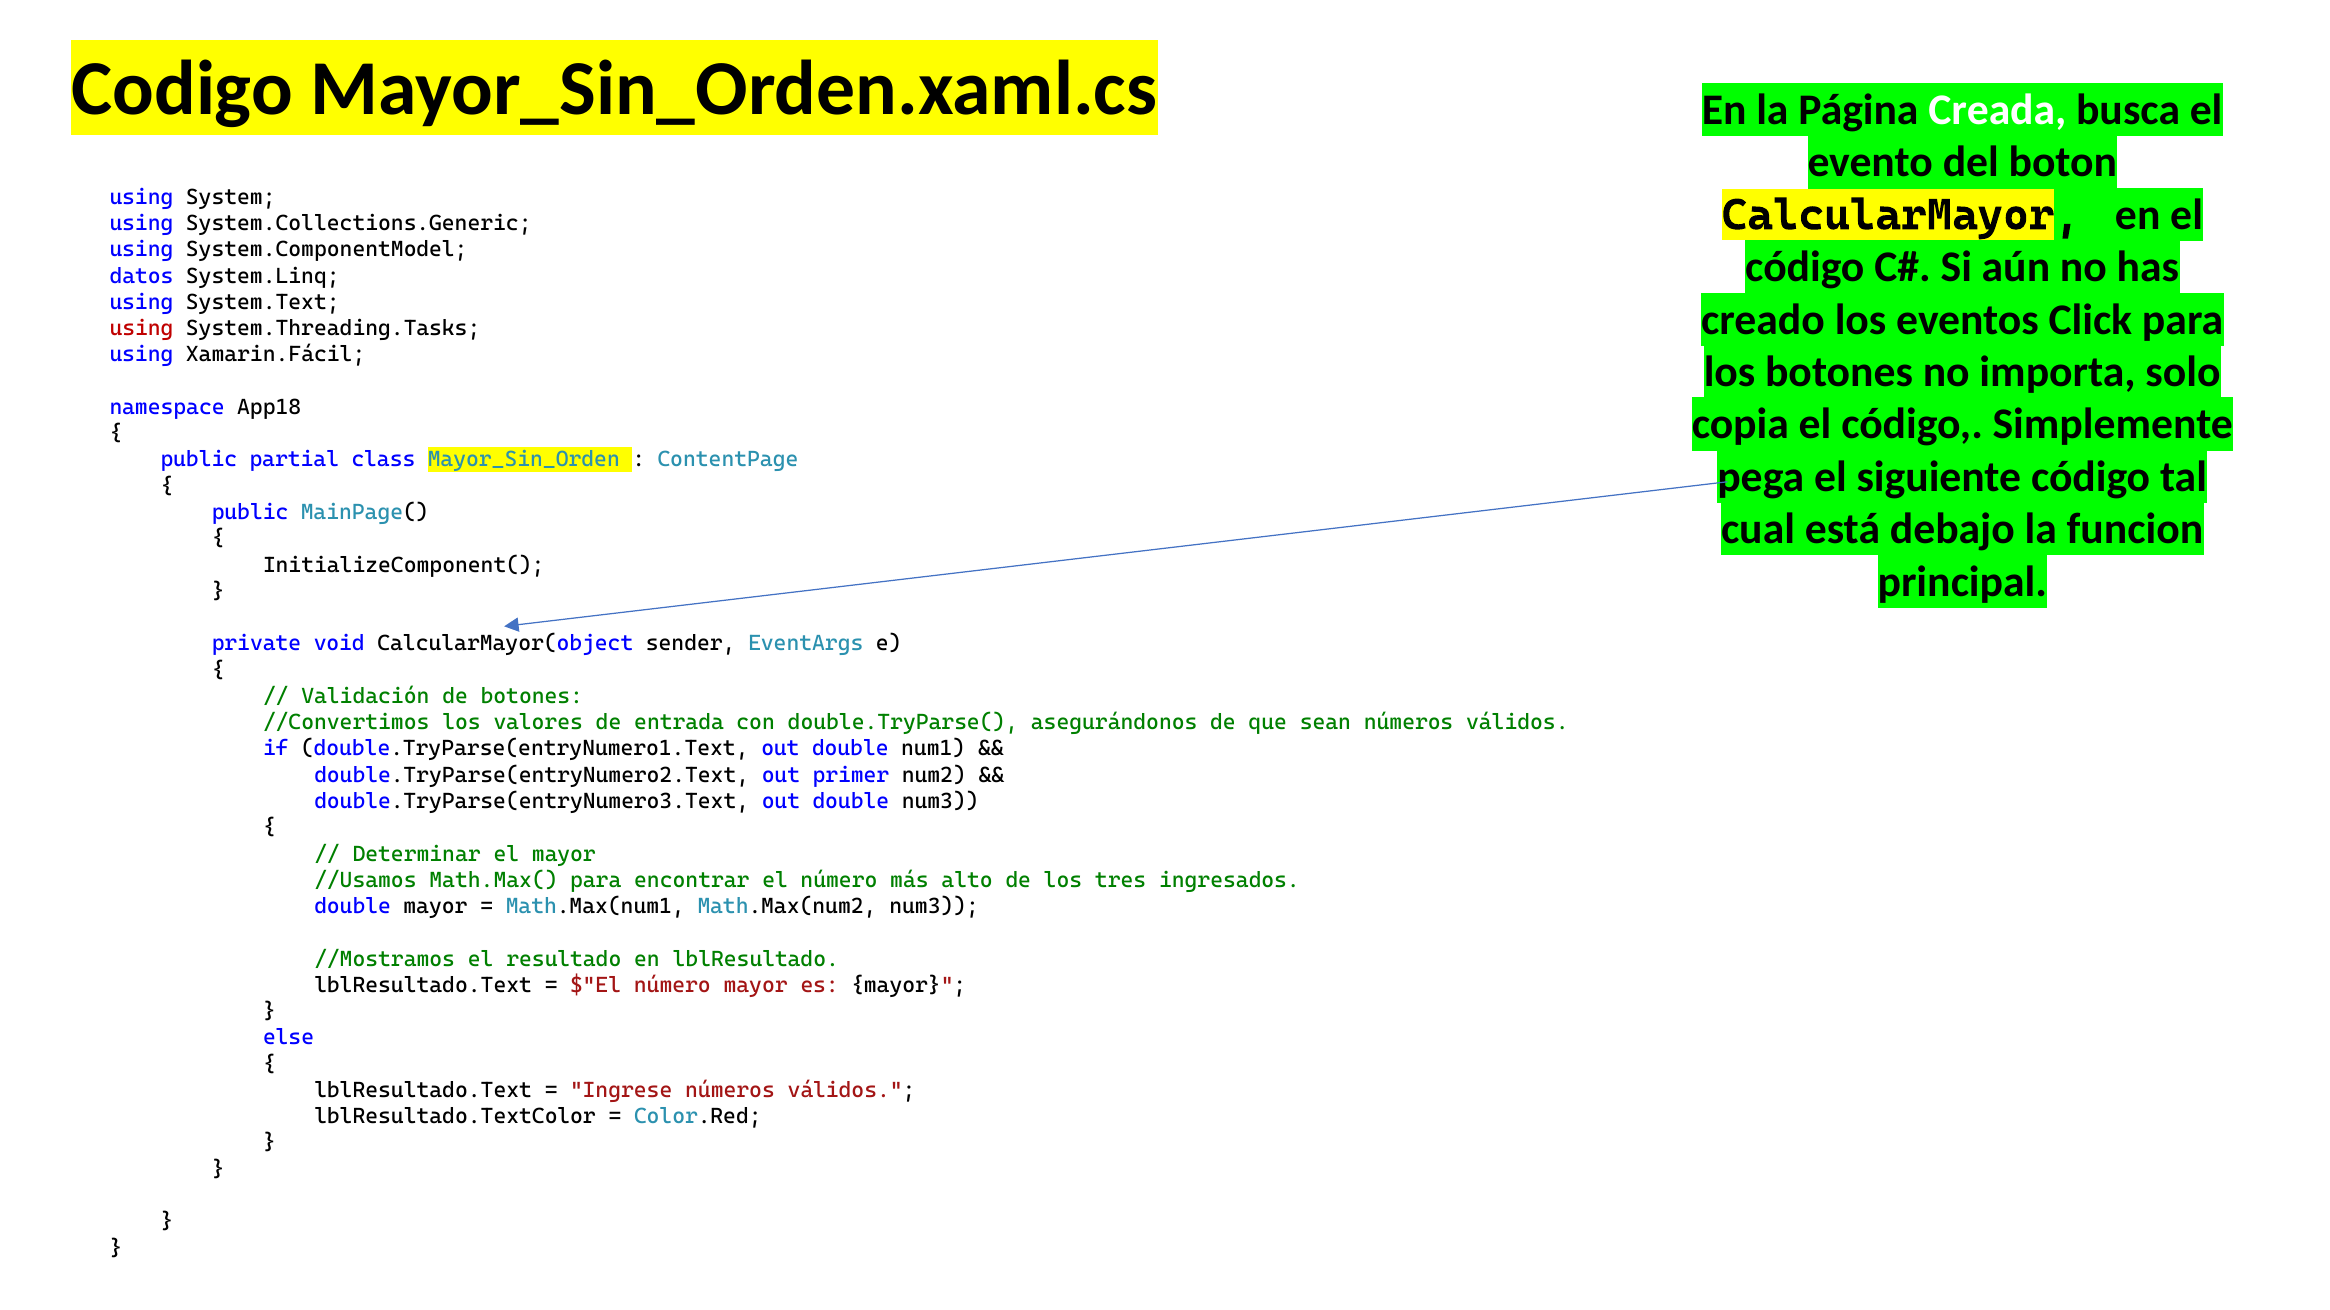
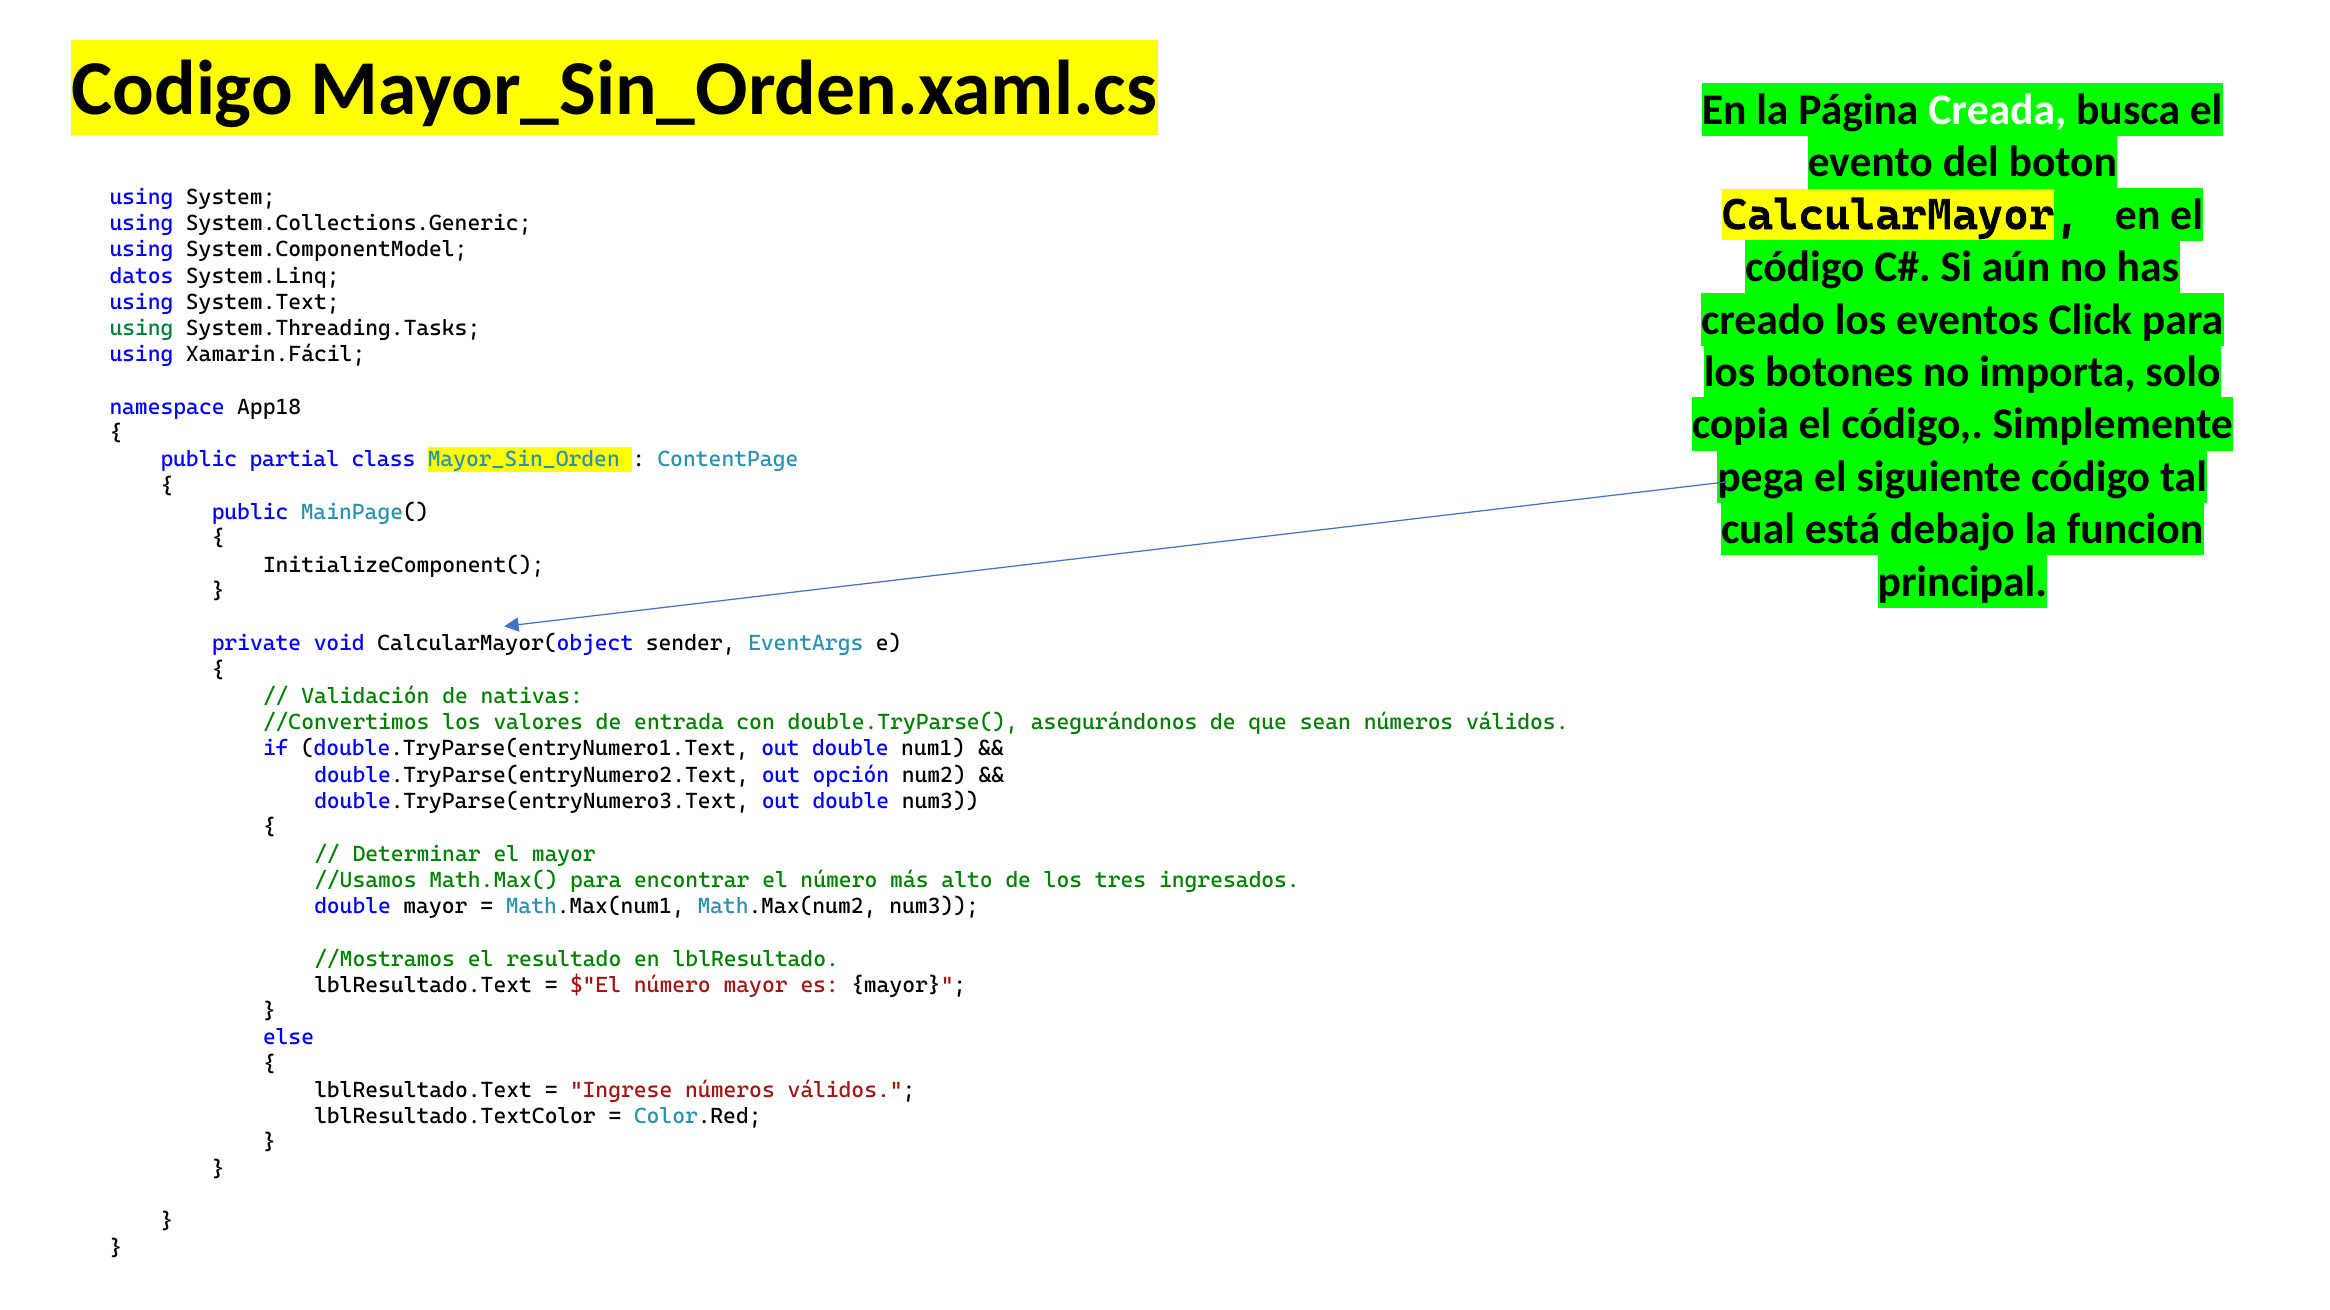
using at (142, 329) colour: red -> green
de botones: botones -> nativas
primer: primer -> opción
